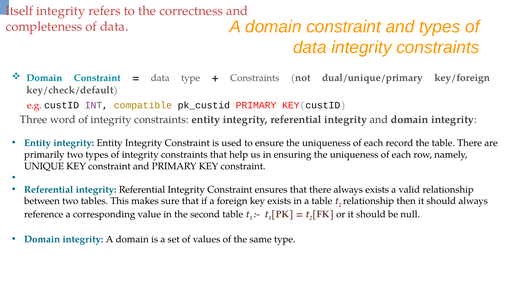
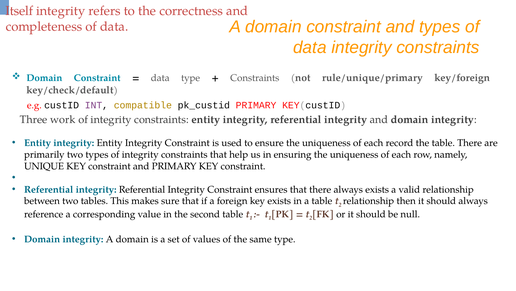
dual/unique/primary: dual/unique/primary -> rule/unique/primary
word: word -> work
